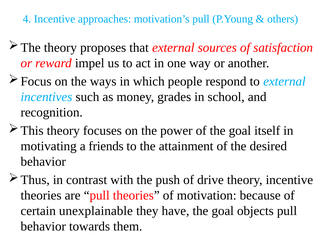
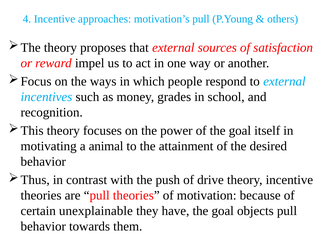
friends: friends -> animal
